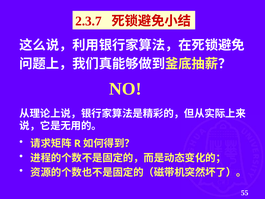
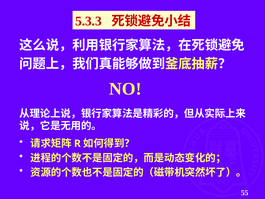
2.3.7: 2.3.7 -> 5.3.3
